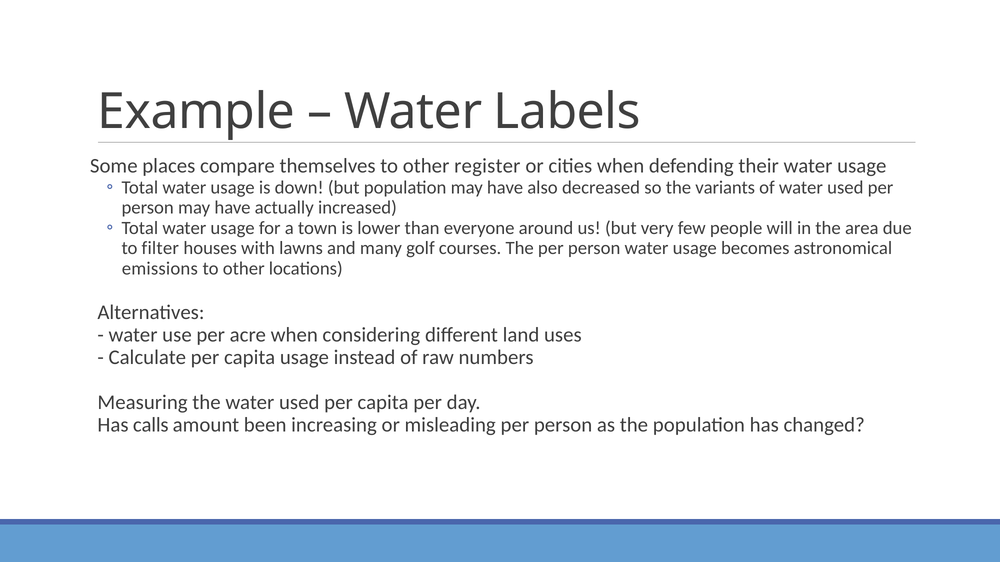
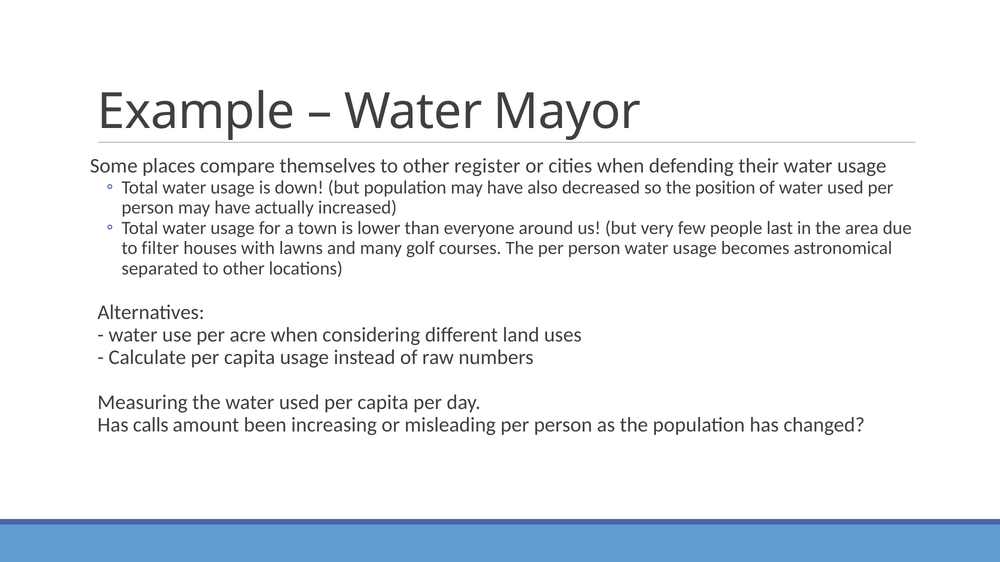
Labels: Labels -> Mayor
variants: variants -> position
will: will -> last
emissions: emissions -> separated
